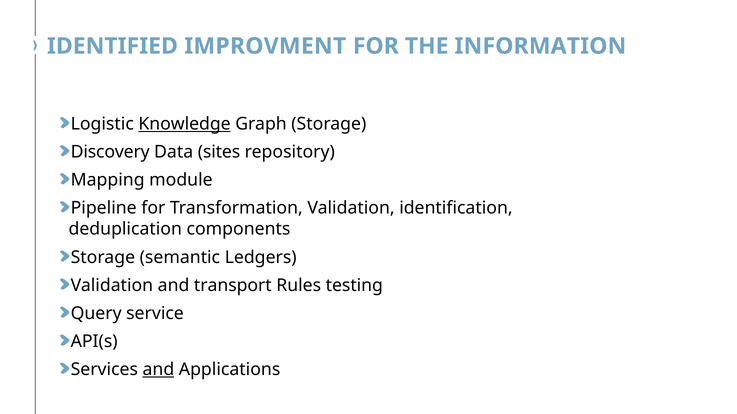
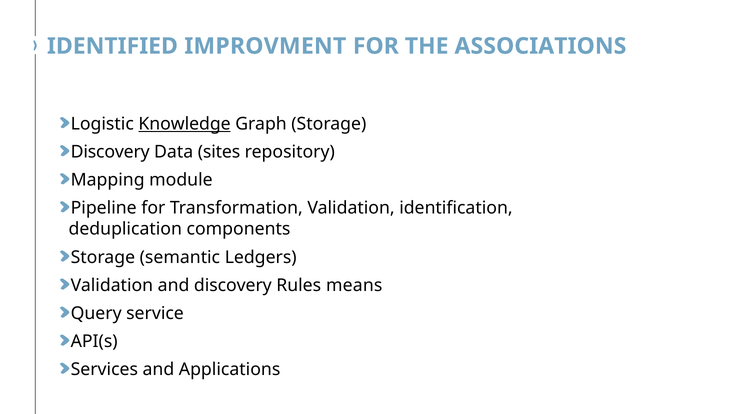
INFORMATION: INFORMATION -> ASSOCIATIONS
and transport: transport -> discovery
testing: testing -> means
and at (158, 370) underline: present -> none
